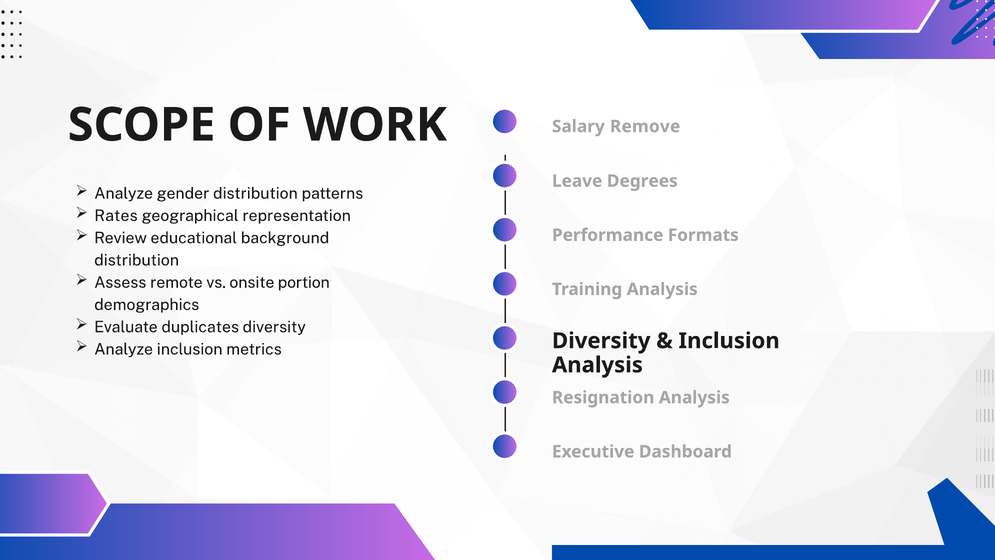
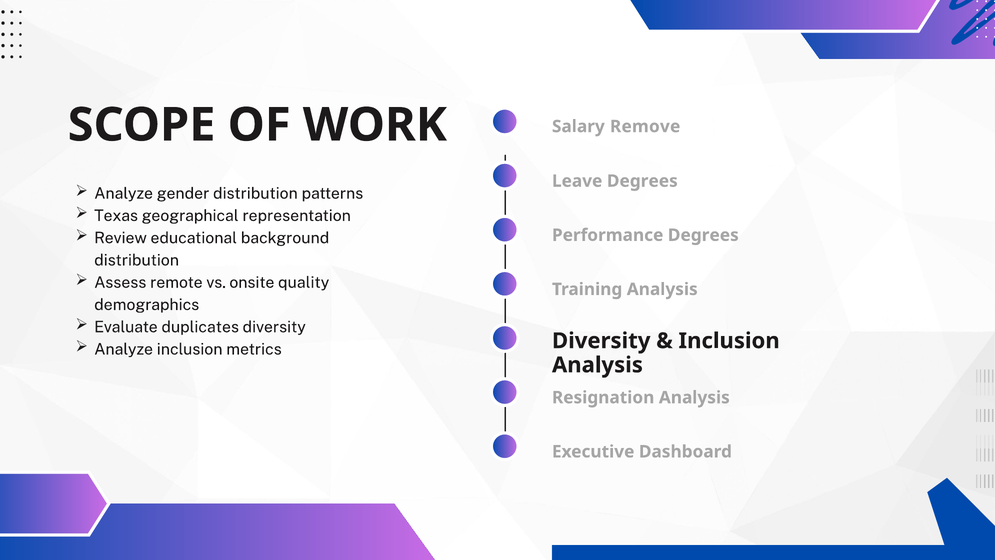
Rates: Rates -> Texas
Performance Formats: Formats -> Degrees
portion: portion -> quality
